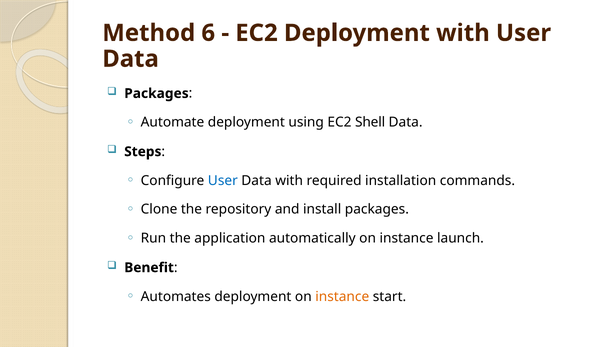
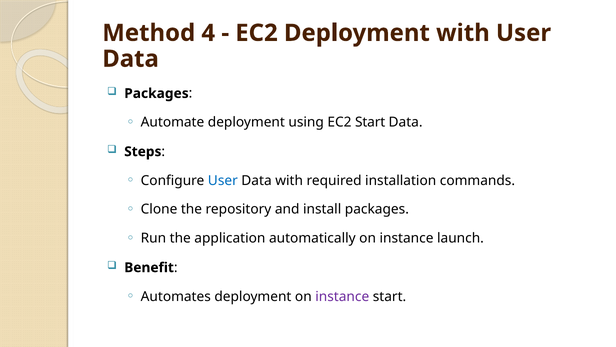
6: 6 -> 4
EC2 Shell: Shell -> Start
instance at (342, 296) colour: orange -> purple
